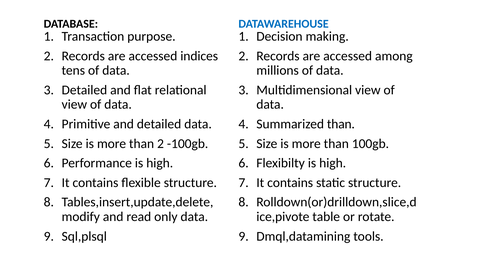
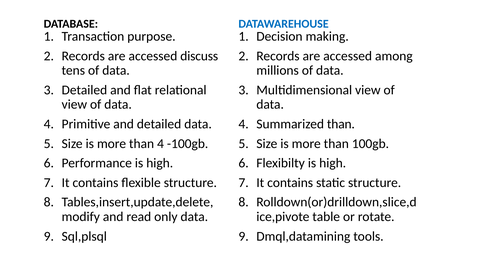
indices: indices -> discuss
than 2: 2 -> 4
